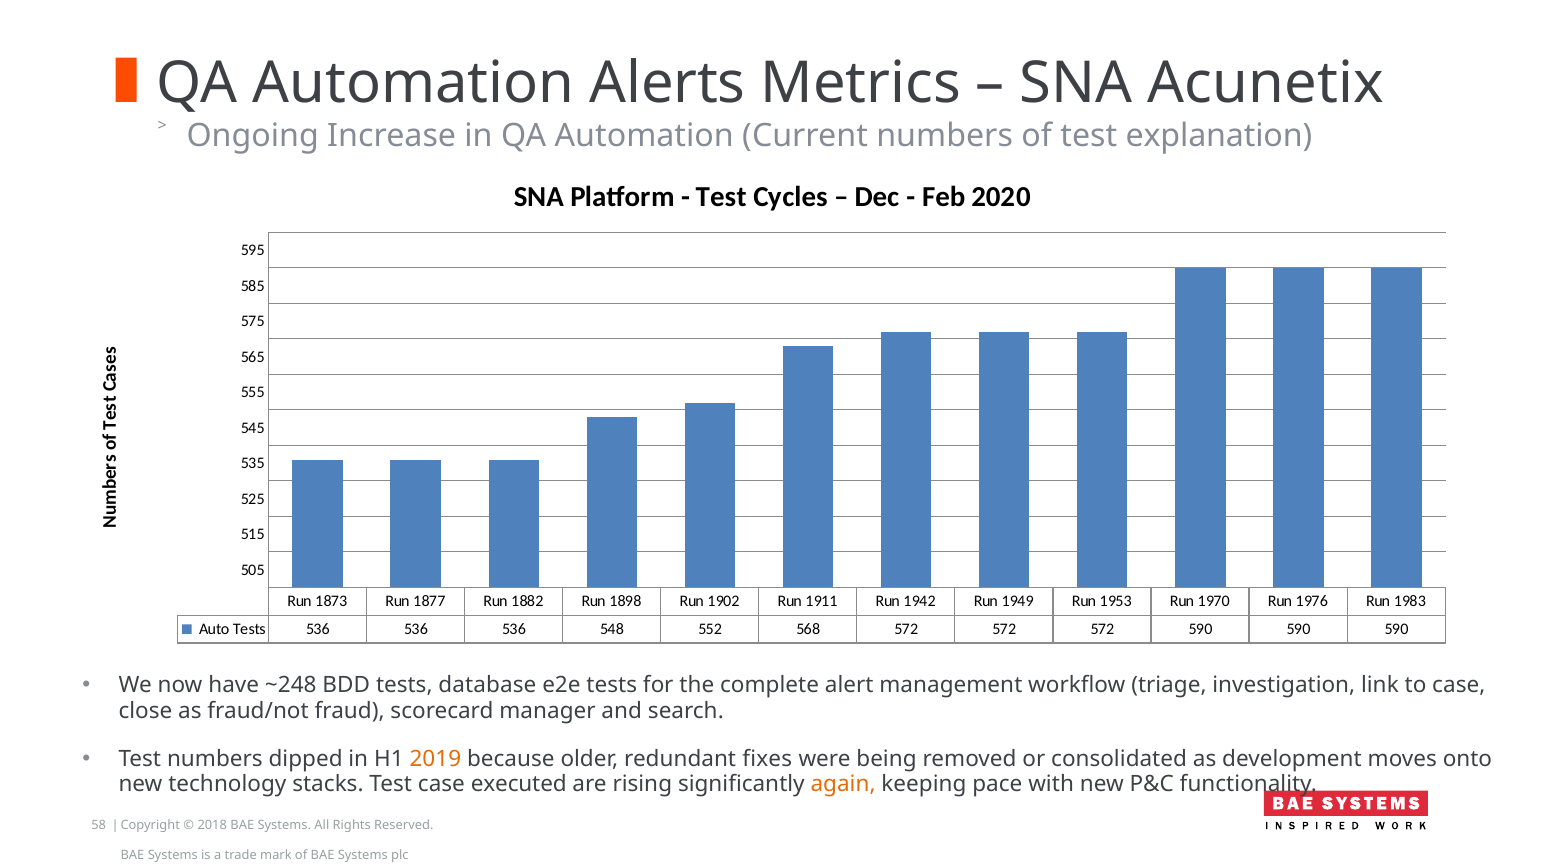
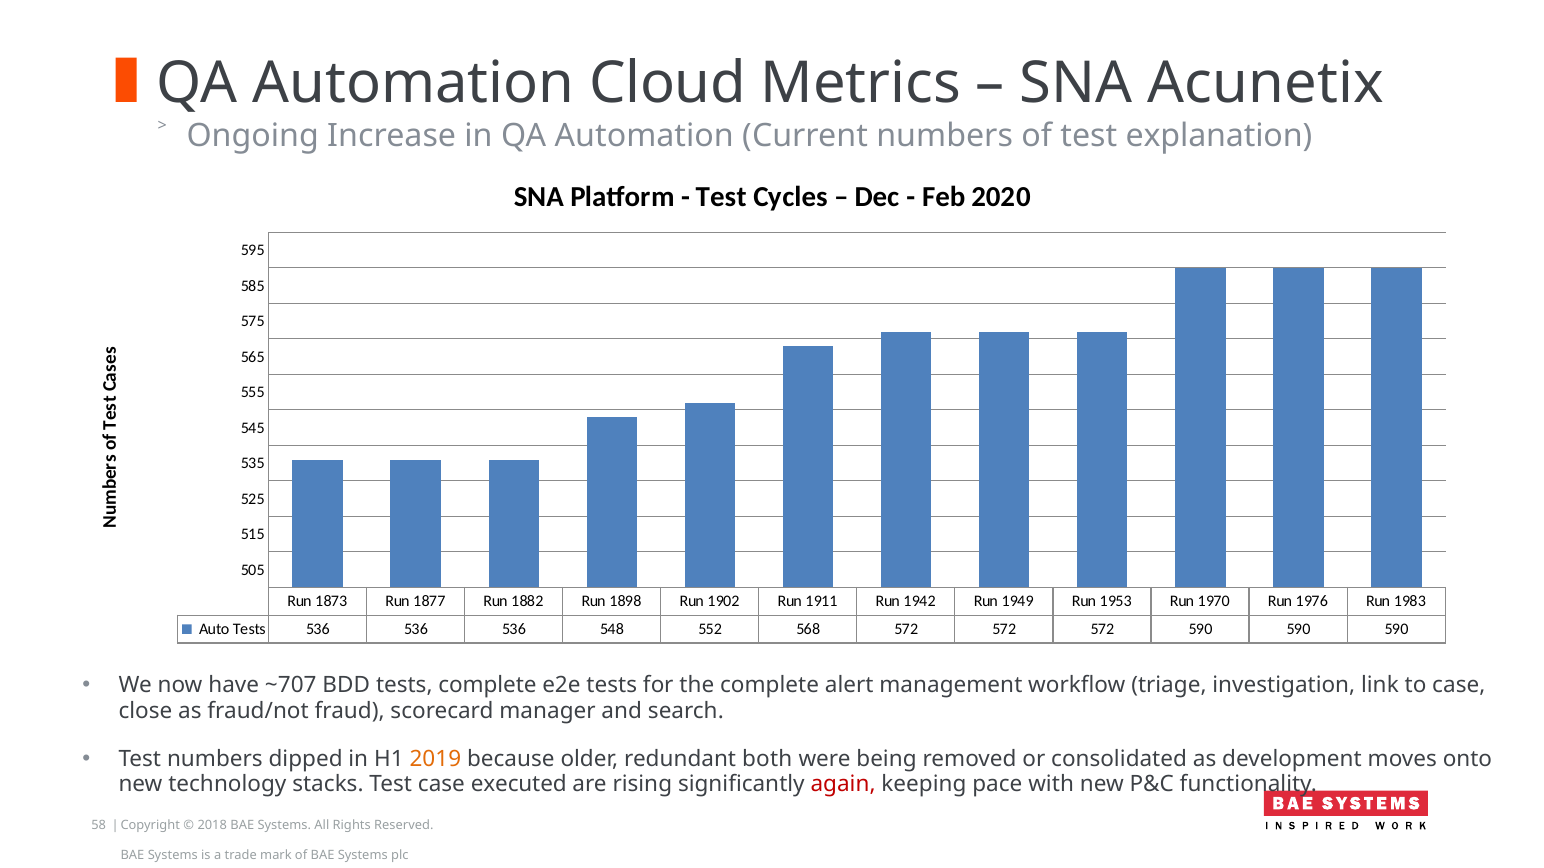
Alerts: Alerts -> Cloud
~248: ~248 -> ~707
tests database: database -> complete
fixes: fixes -> both
again colour: orange -> red
